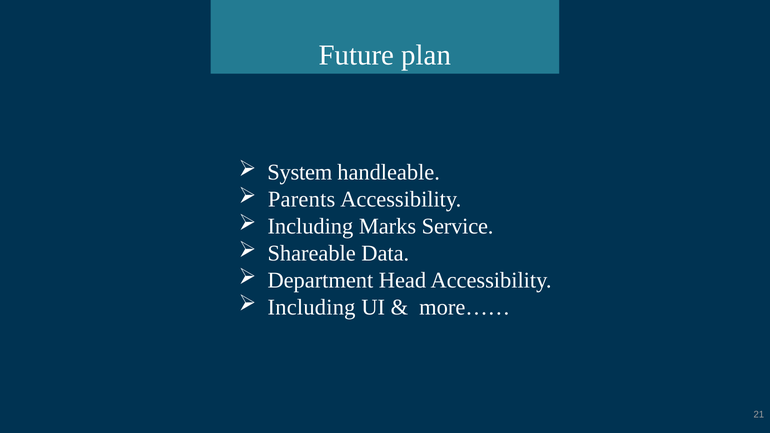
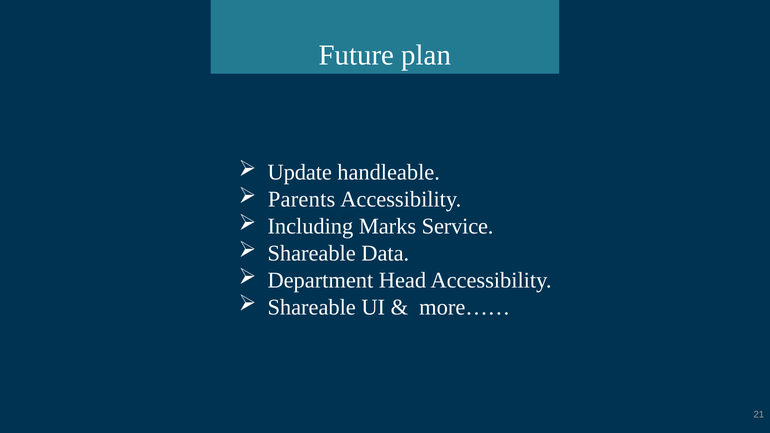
System: System -> Update
Including at (312, 307): Including -> Shareable
